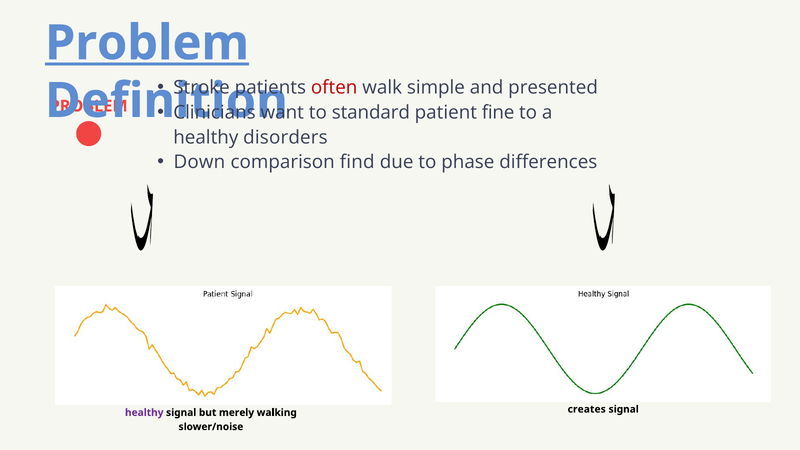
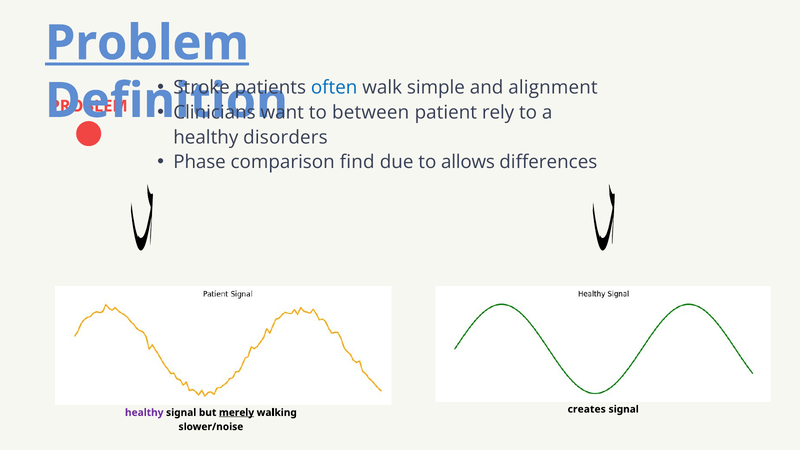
often colour: red -> blue
presented: presented -> alignment
standard: standard -> between
fine: fine -> rely
Down: Down -> Phase
phase: phase -> allows
merely underline: none -> present
